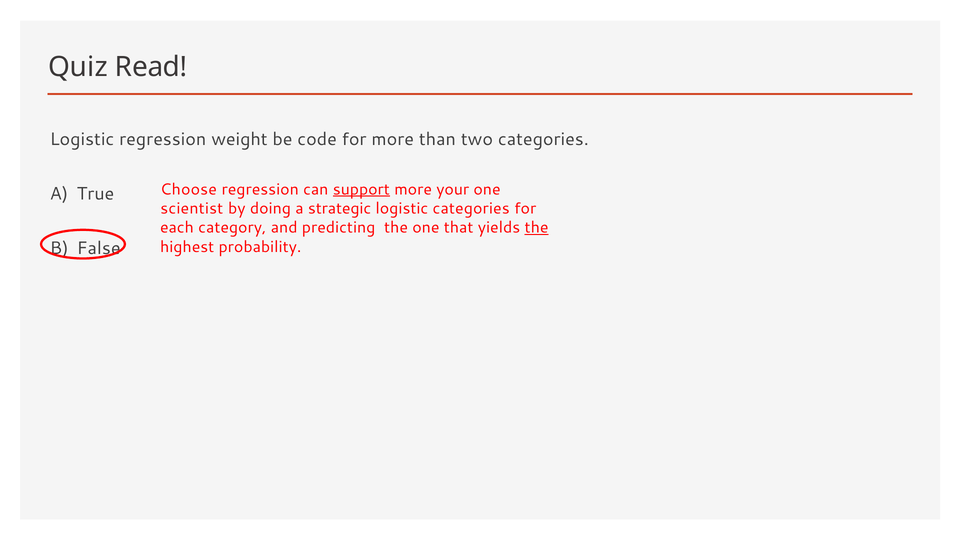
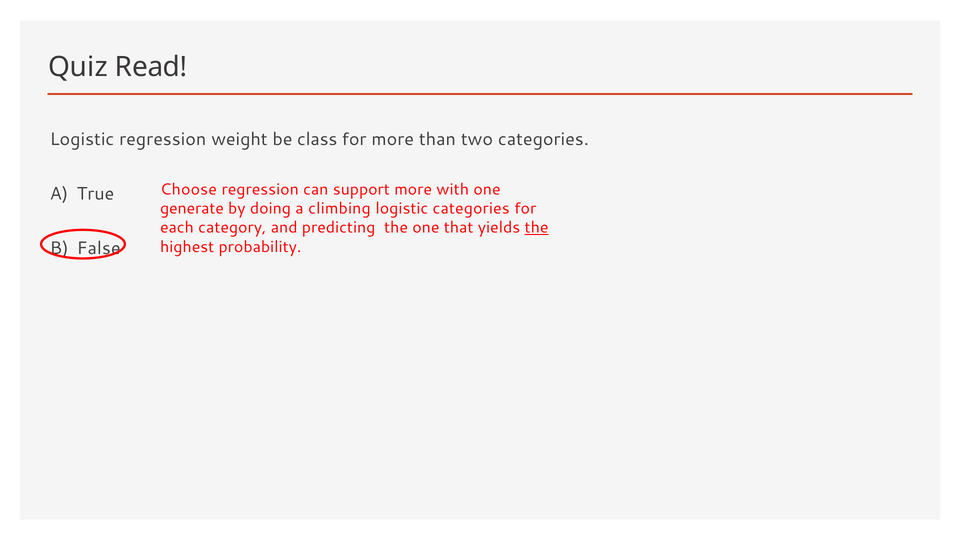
code: code -> class
support underline: present -> none
your: your -> with
scientist: scientist -> generate
strategic: strategic -> climbing
